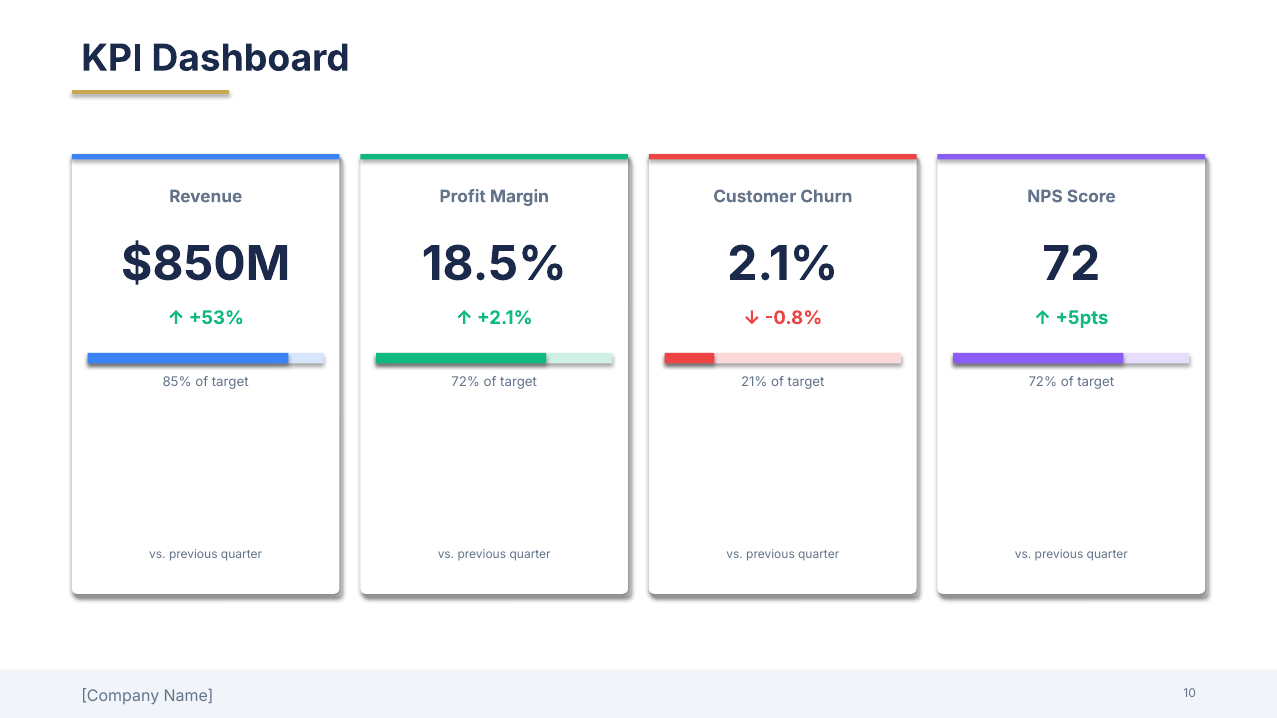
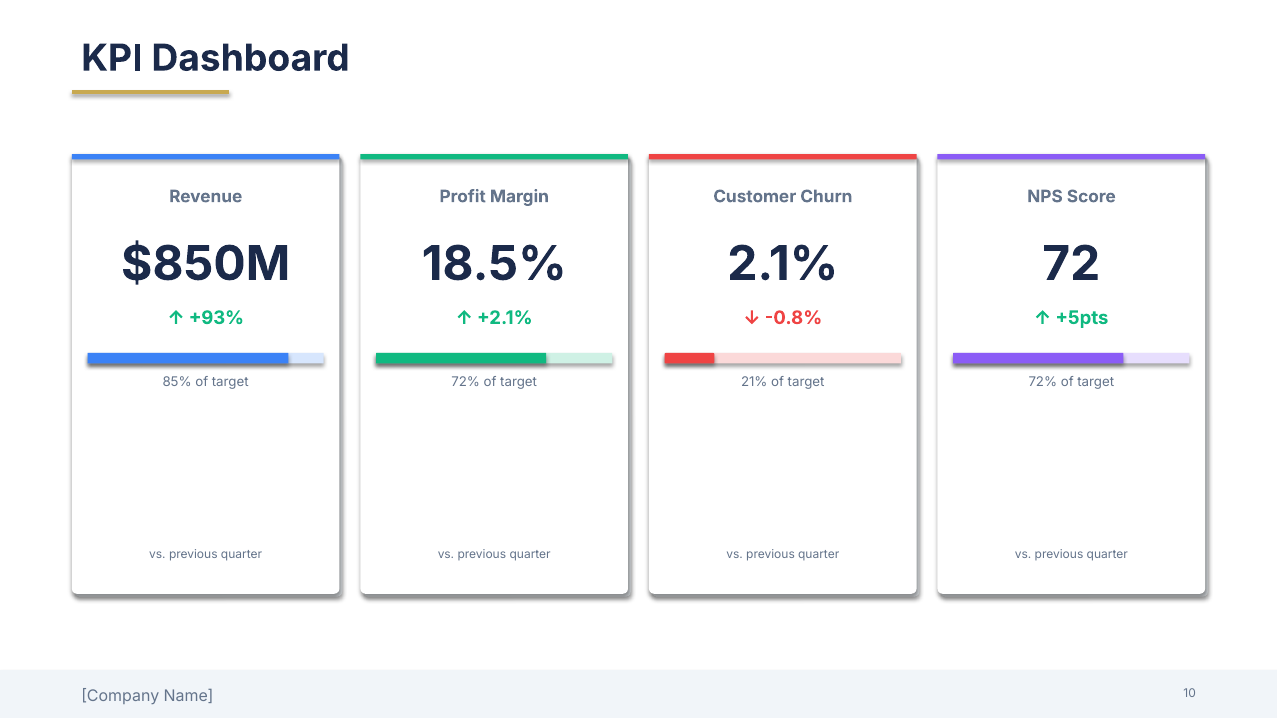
+53%: +53% -> +93%
